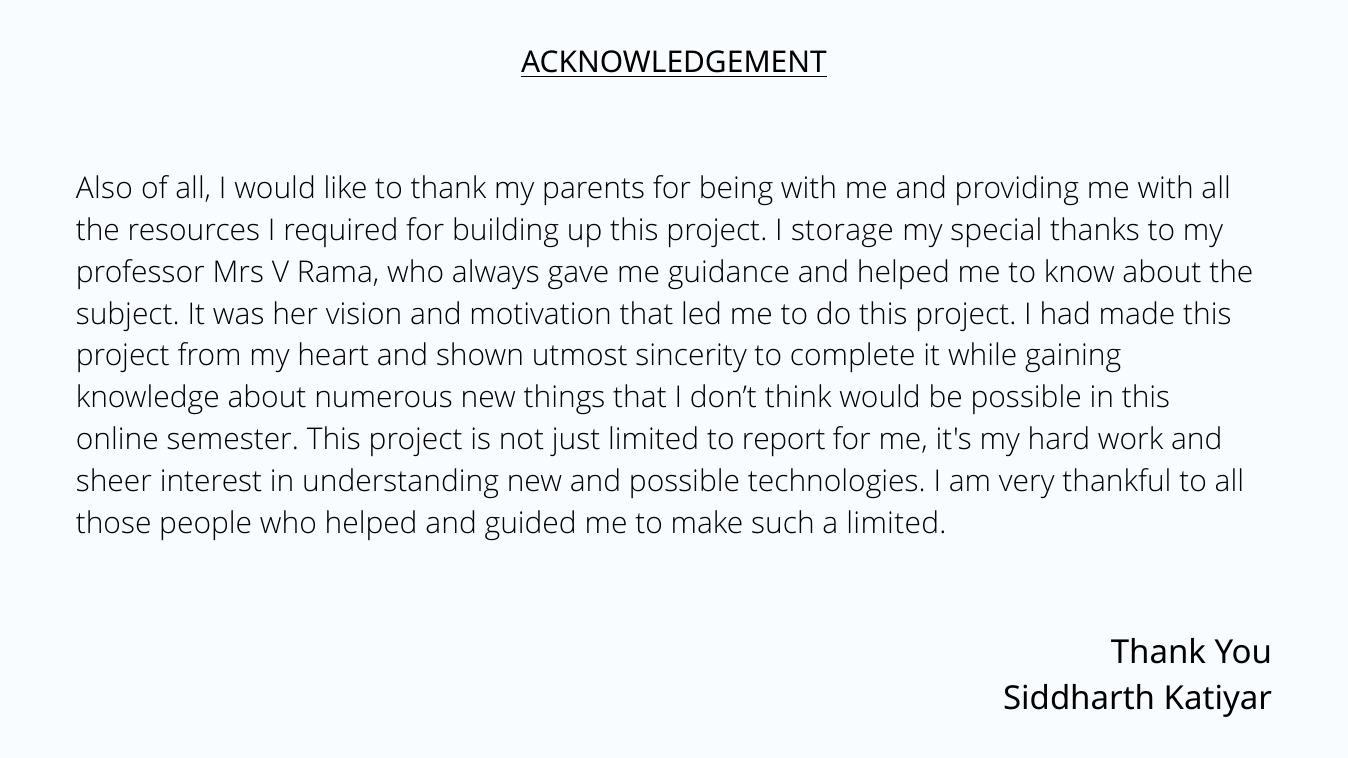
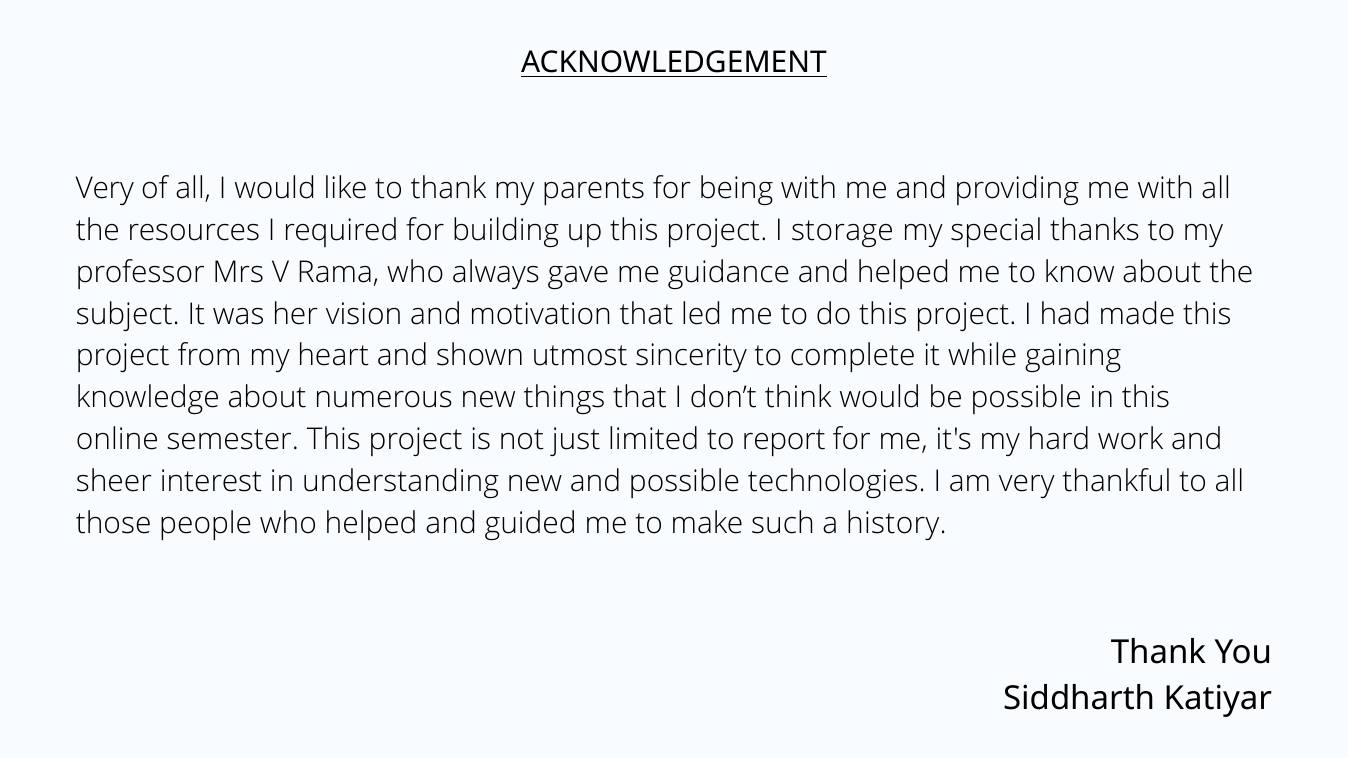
Also at (104, 189): Also -> Very
a limited: limited -> history
